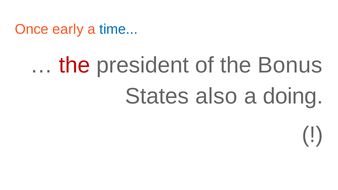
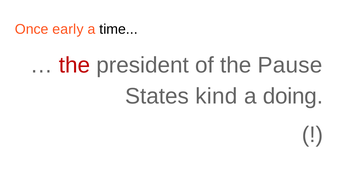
time colour: blue -> black
Bonus: Bonus -> Pause
also: also -> kind
